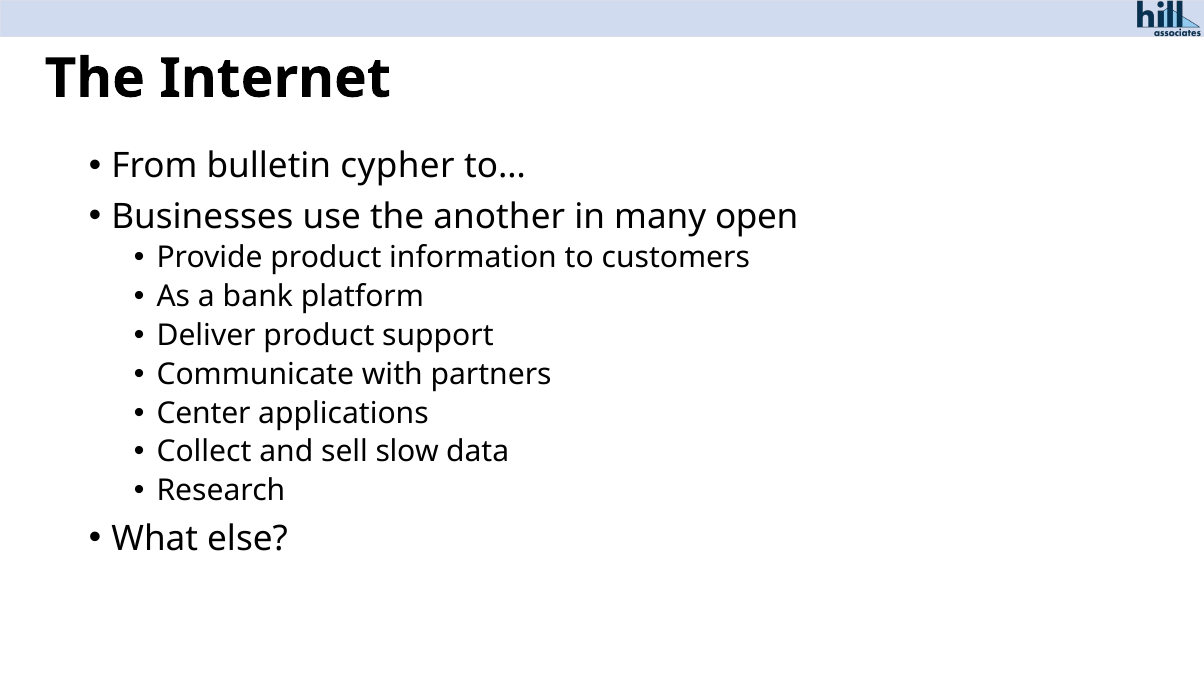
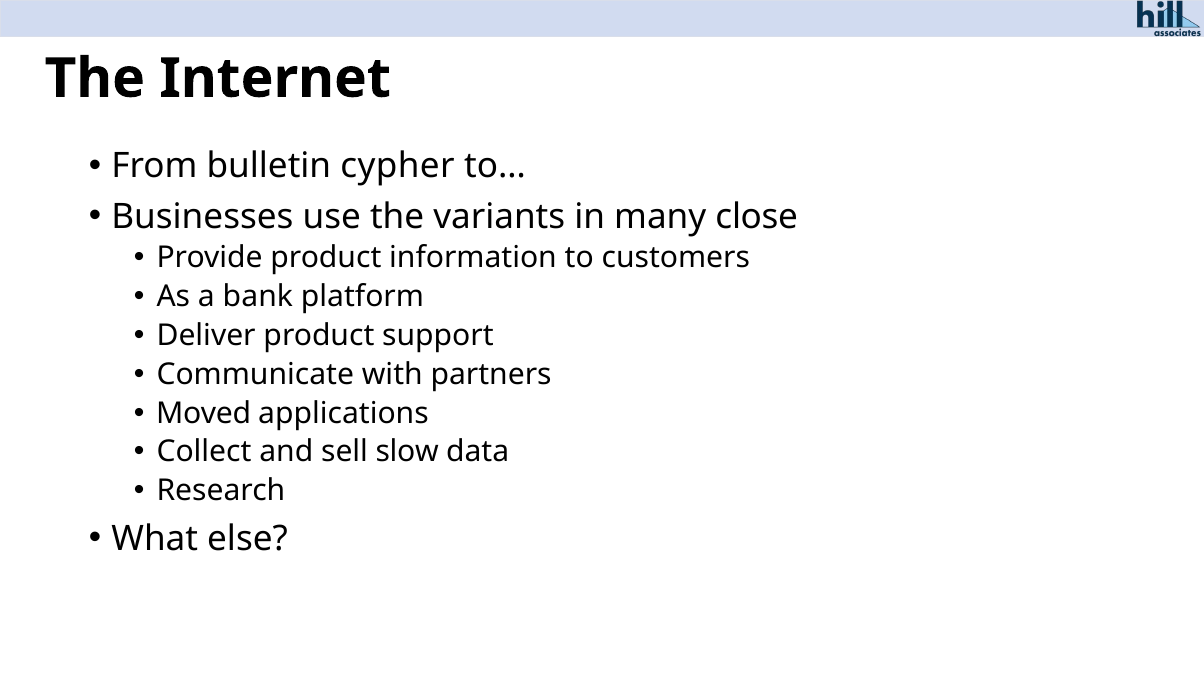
another: another -> variants
open: open -> close
Center: Center -> Moved
